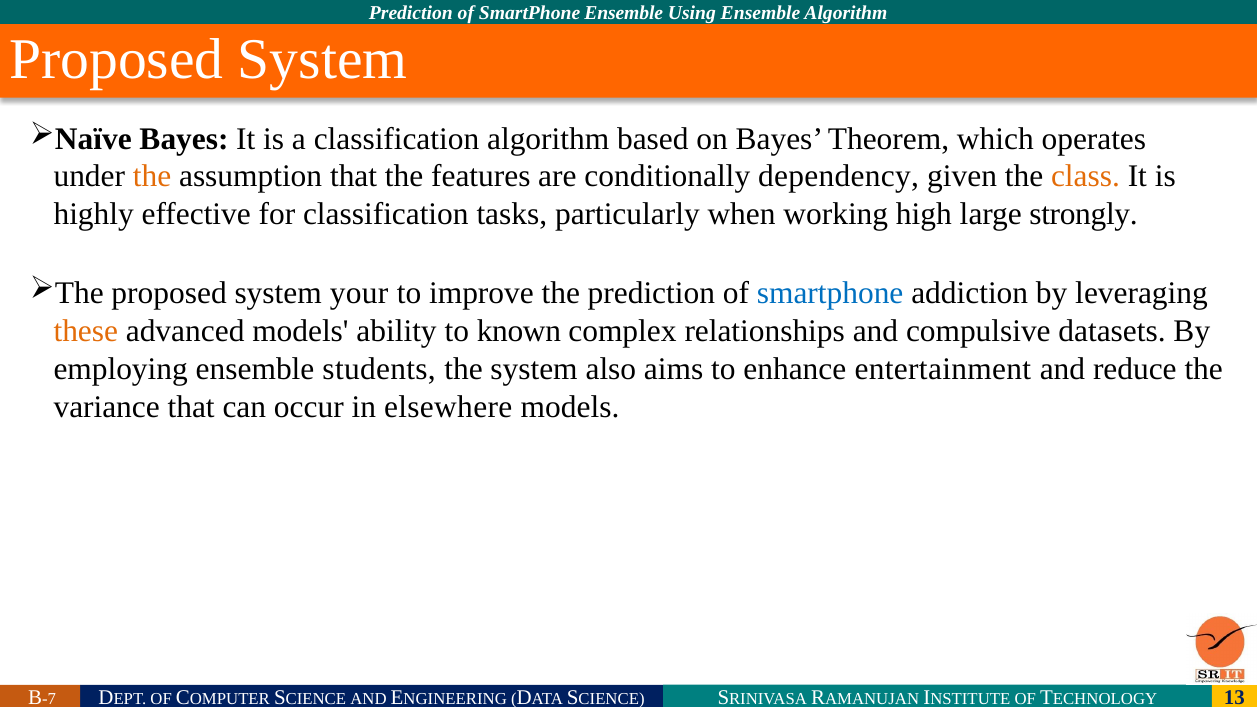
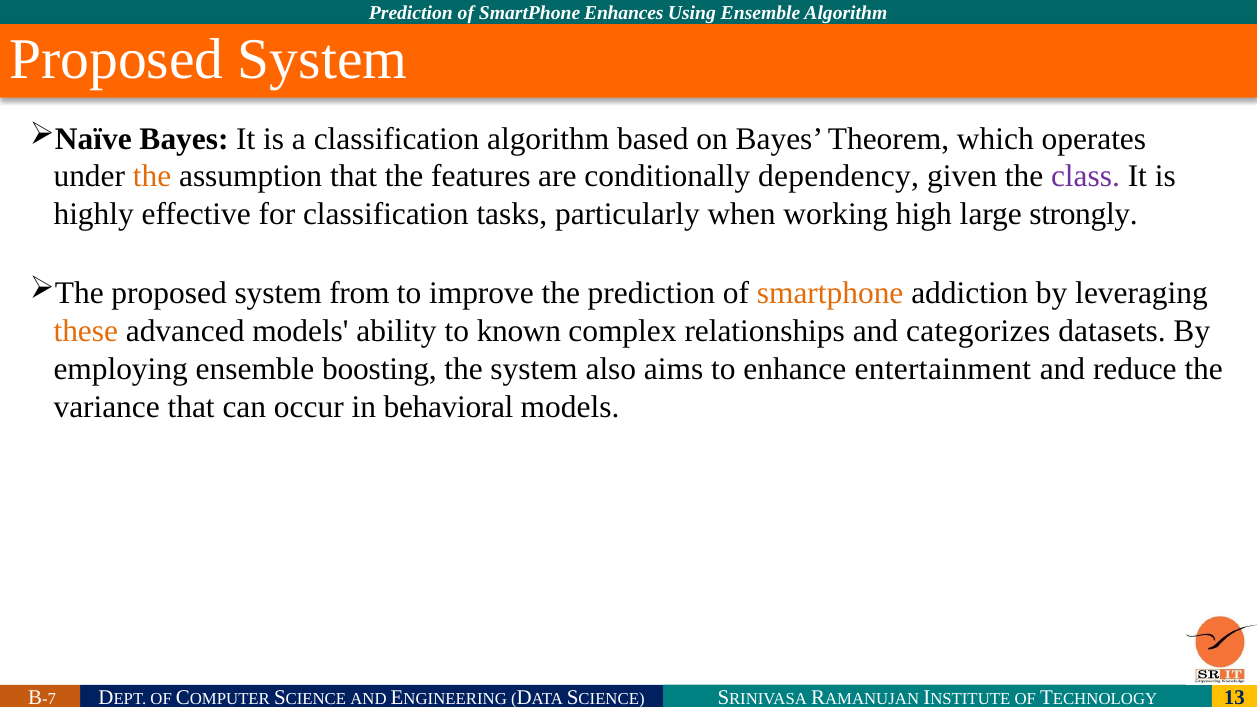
Ensemble at (624, 13): Ensemble -> Enhances
class colour: orange -> purple
your: your -> from
smartphone at (830, 294) colour: blue -> orange
compulsive: compulsive -> categorizes
students: students -> boosting
elsewhere: elsewhere -> behavioral
